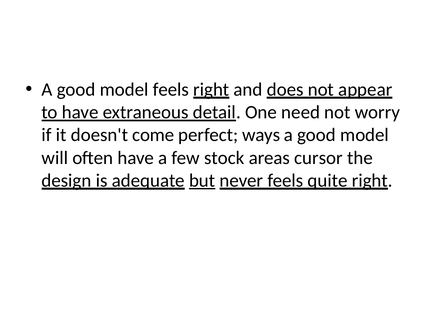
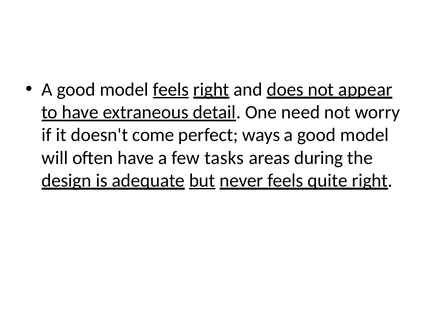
feels at (171, 89) underline: none -> present
stock: stock -> tasks
cursor: cursor -> during
